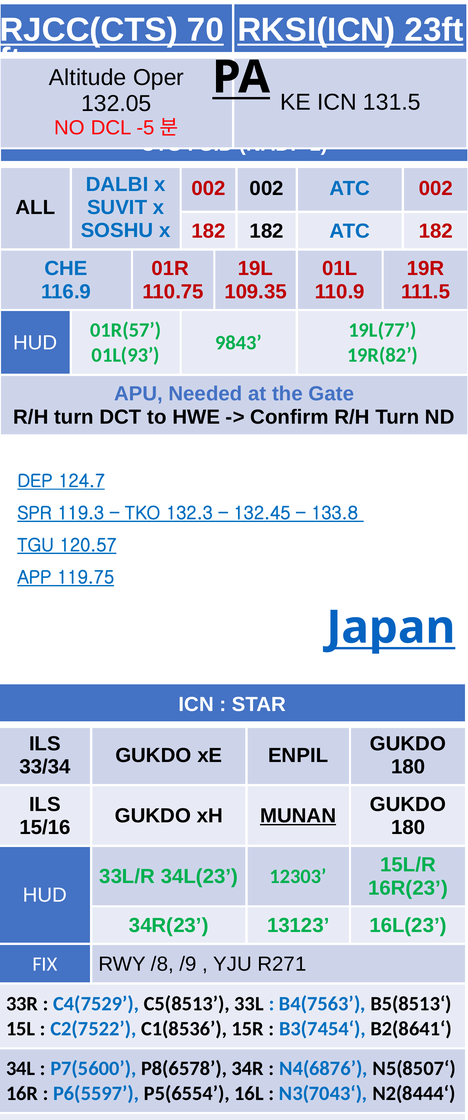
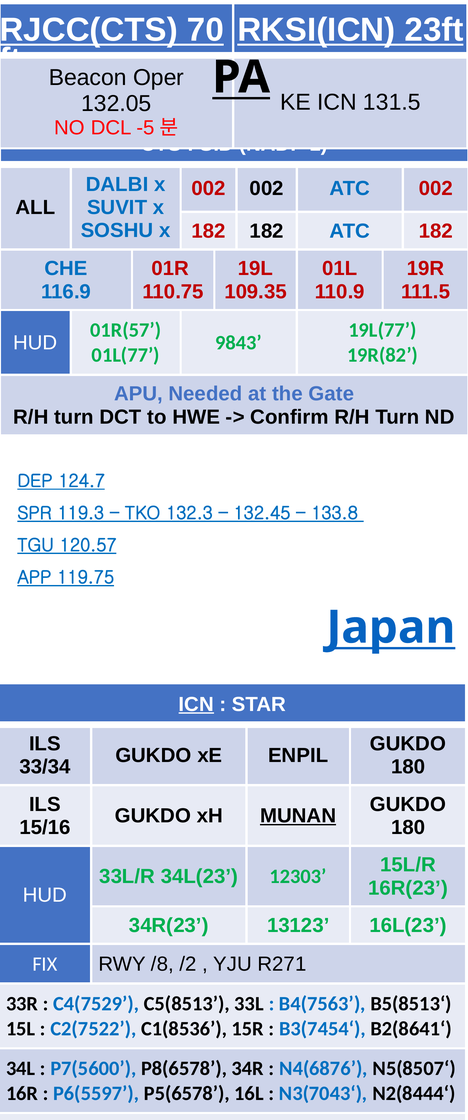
Altitude: Altitude -> Beacon
01L(93: 01L(93 -> 01L(77
ICN at (196, 704) underline: none -> present
/9: /9 -> /2
P5(6554: P5(6554 -> P5(6578
